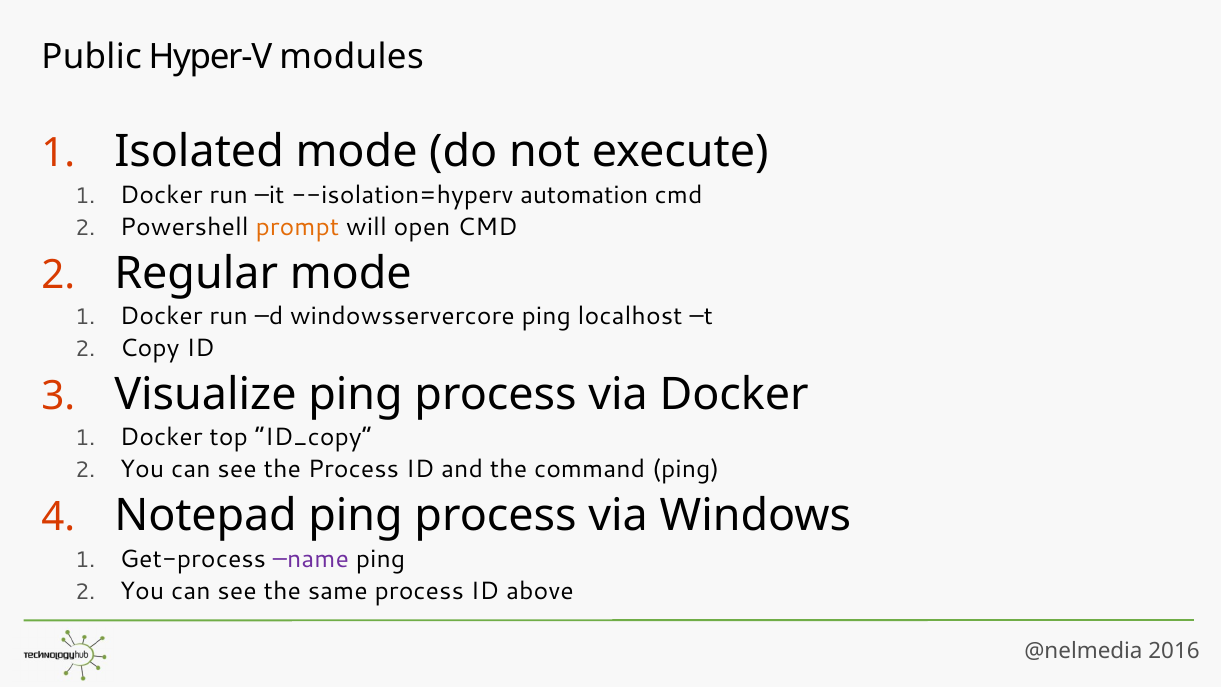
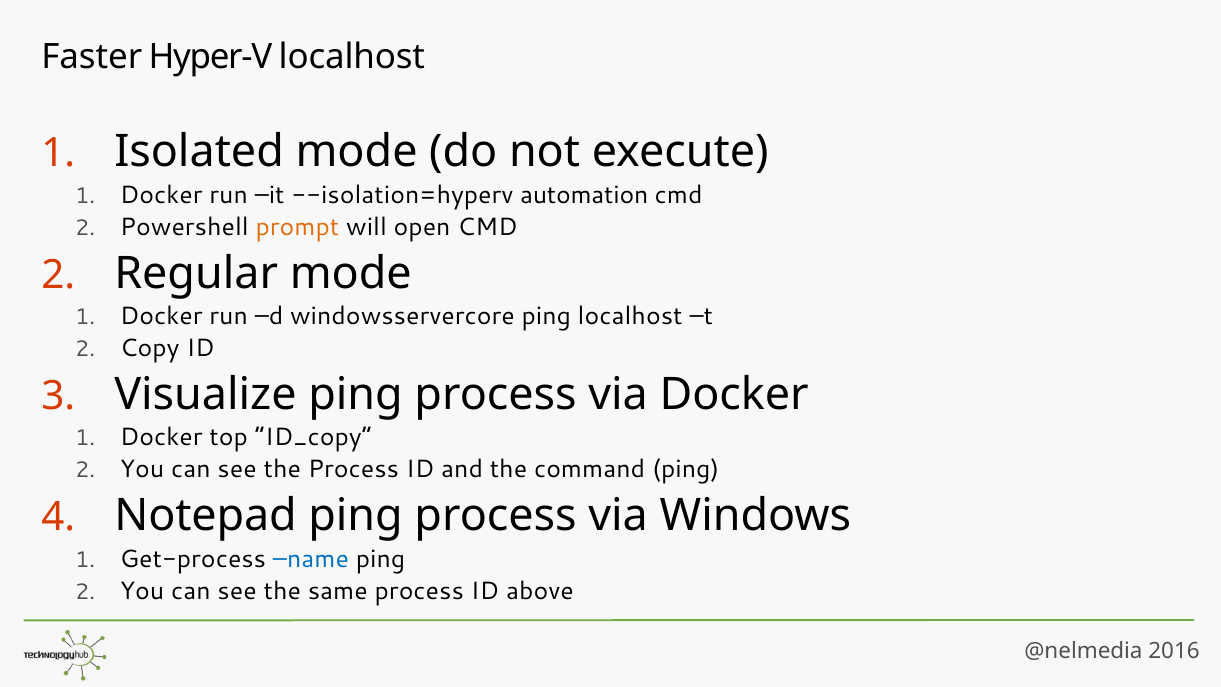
Public: Public -> Faster
Hyper-V modules: modules -> localhost
name colour: purple -> blue
